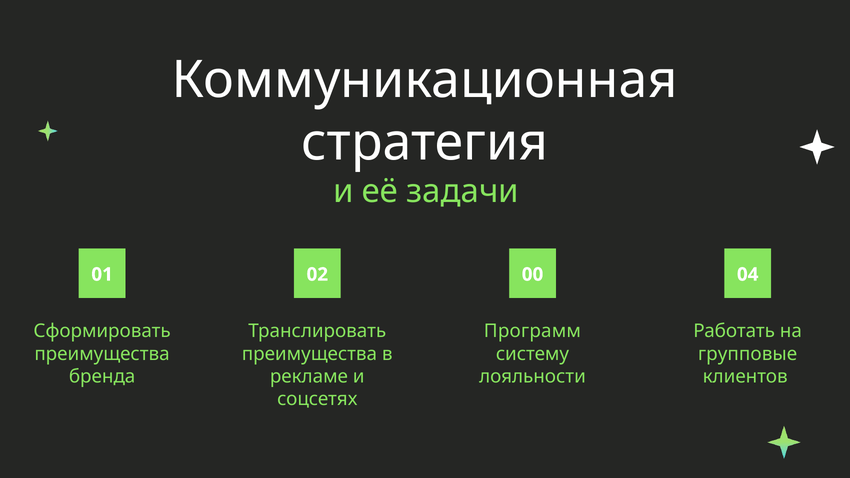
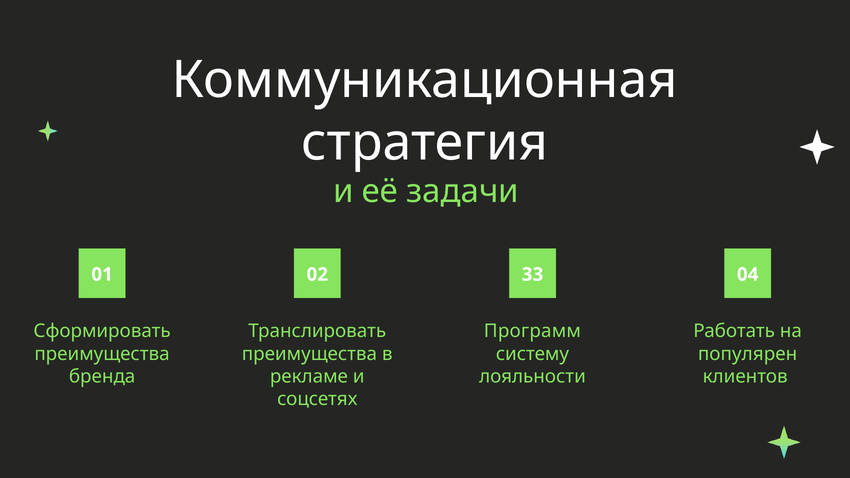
00: 00 -> 33
групповые: групповые -> популярен
